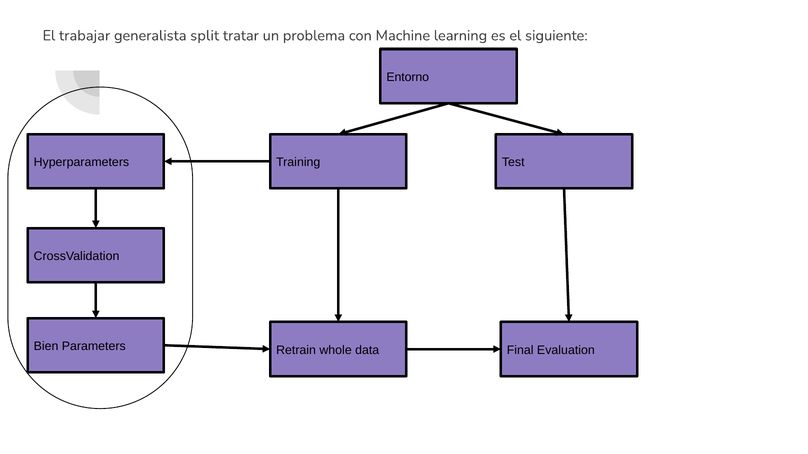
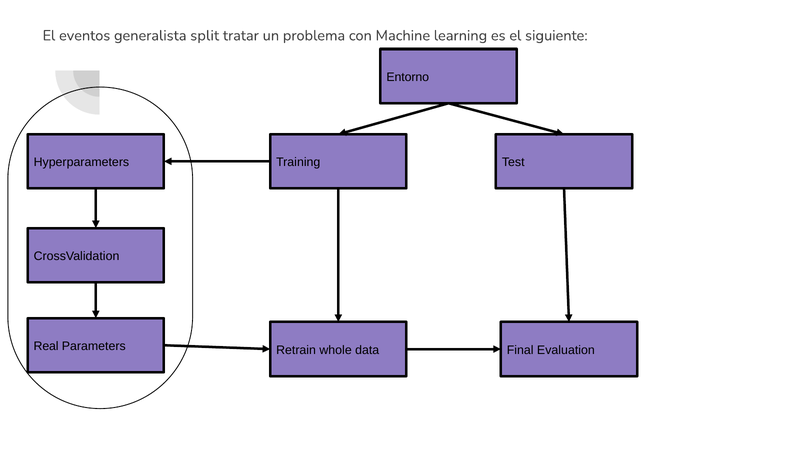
trabajar: trabajar -> eventos
Bien: Bien -> Real
